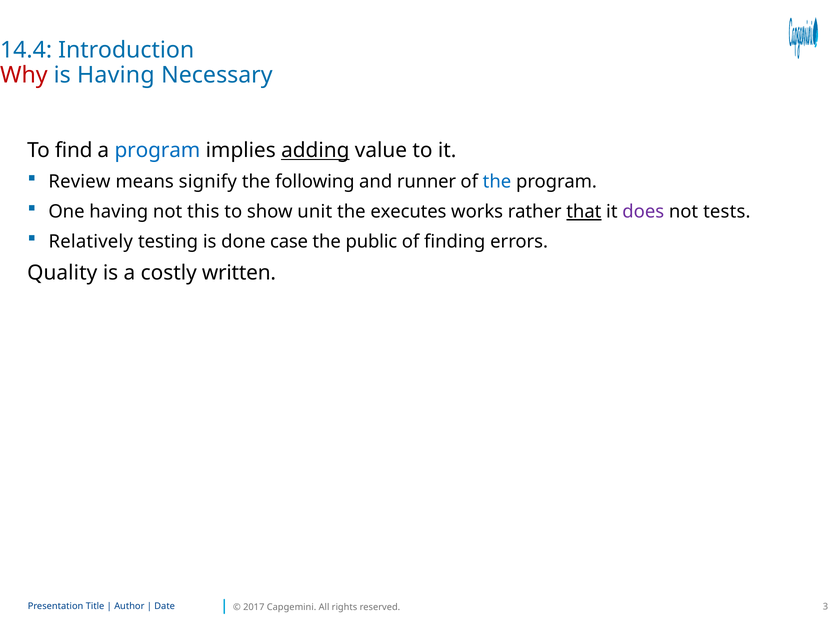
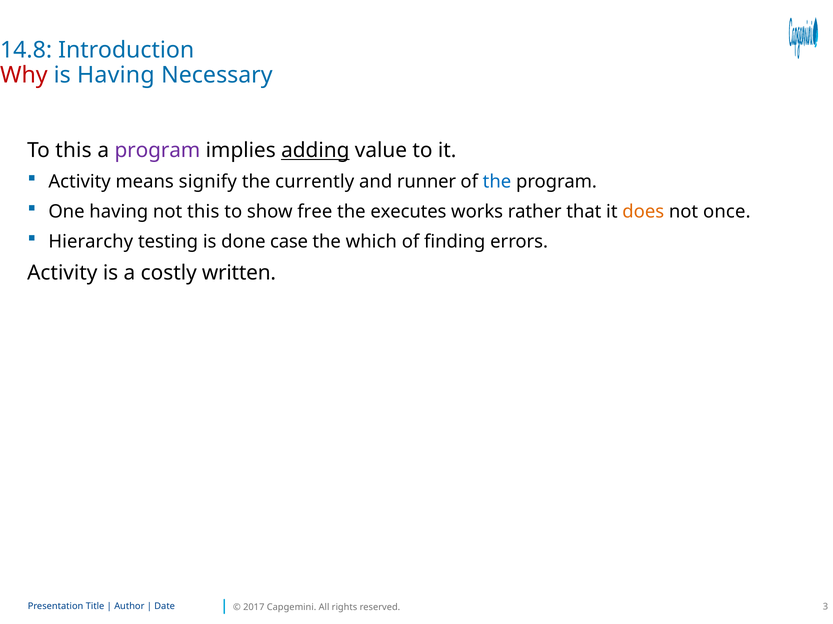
14.4: 14.4 -> 14.8
To find: find -> this
program at (157, 151) colour: blue -> purple
Review at (79, 182): Review -> Activity
following: following -> currently
unit: unit -> free
that underline: present -> none
does colour: purple -> orange
tests: tests -> once
Relatively: Relatively -> Hierarchy
public: public -> which
Quality at (62, 273): Quality -> Activity
